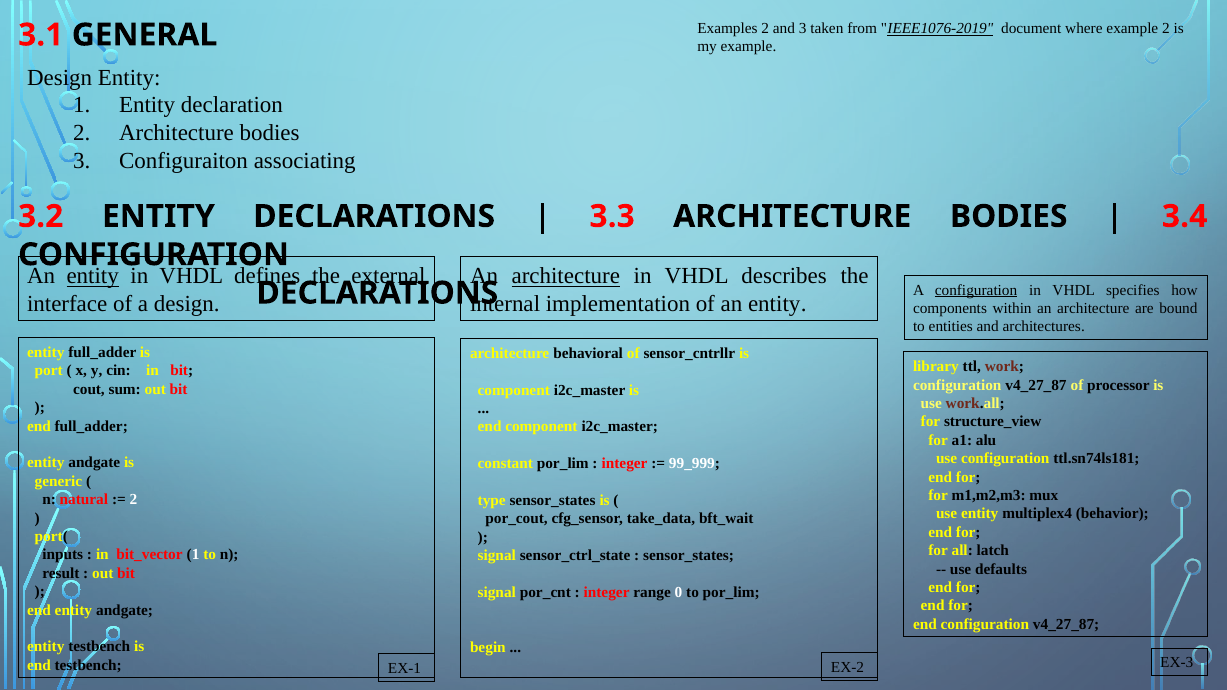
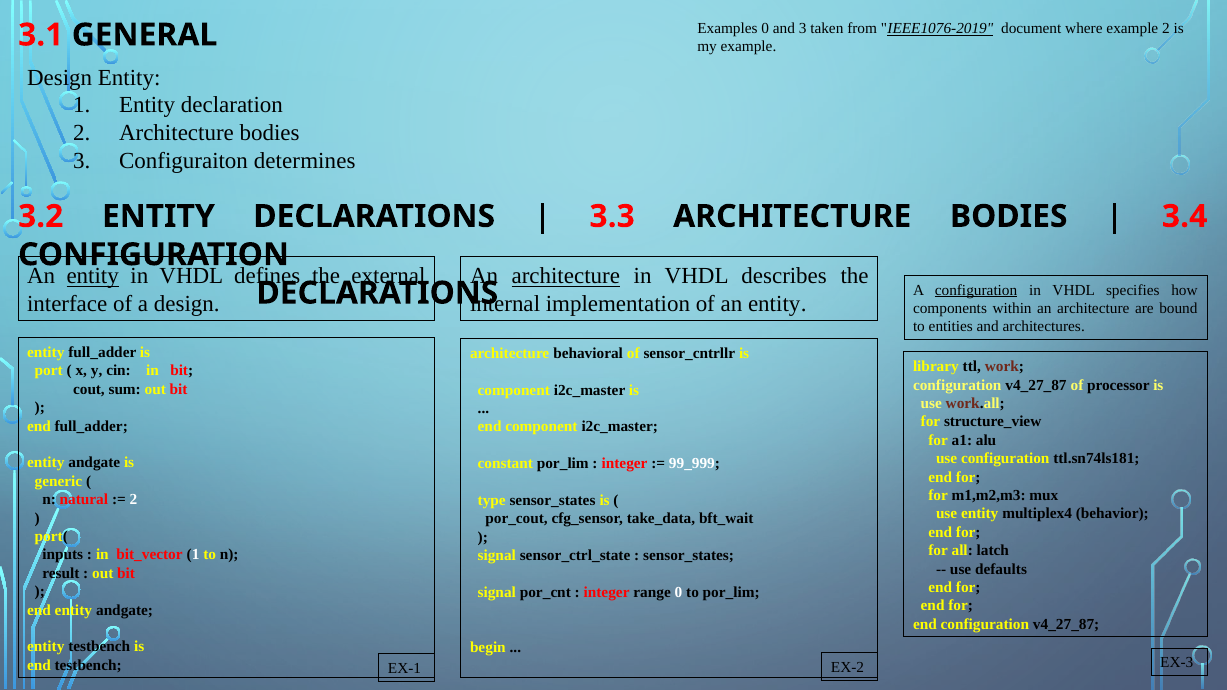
Examples 2: 2 -> 0
associating: associating -> determines
